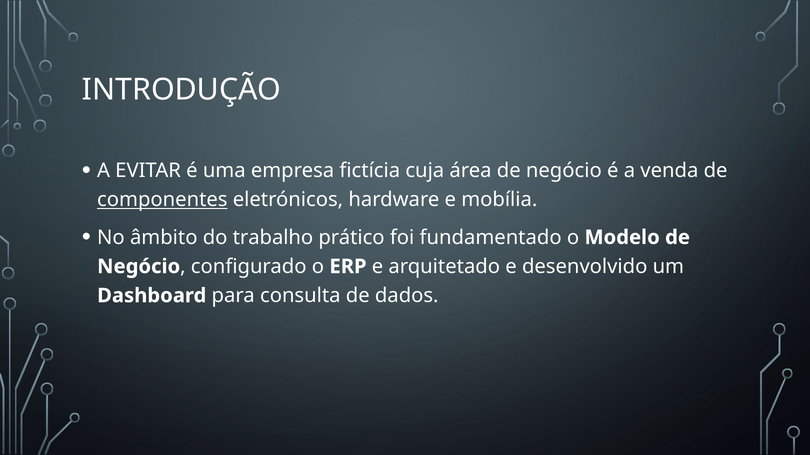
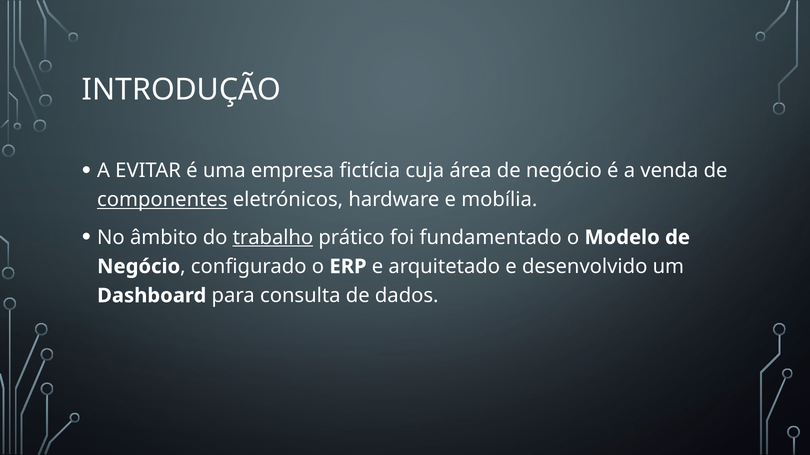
trabalho underline: none -> present
